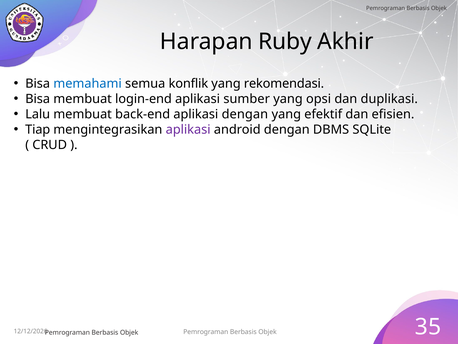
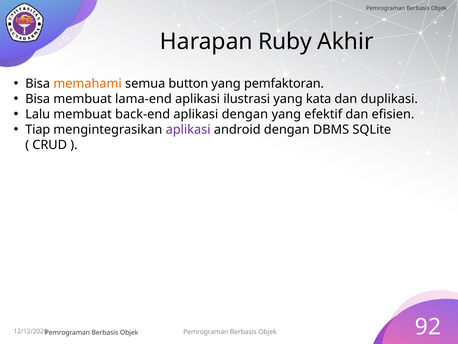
memahami colour: blue -> orange
konflik: konflik -> button
rekomendasi: rekomendasi -> pemfaktoran
login-end: login-end -> lama-end
sumber: sumber -> ilustrasi
opsi: opsi -> kata
35: 35 -> 92
